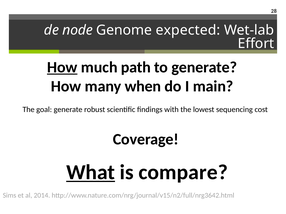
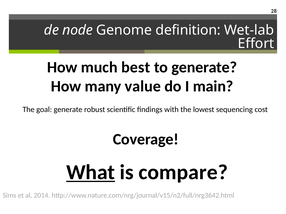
expected: expected -> definition
How at (62, 67) underline: present -> none
path: path -> best
when: when -> value
